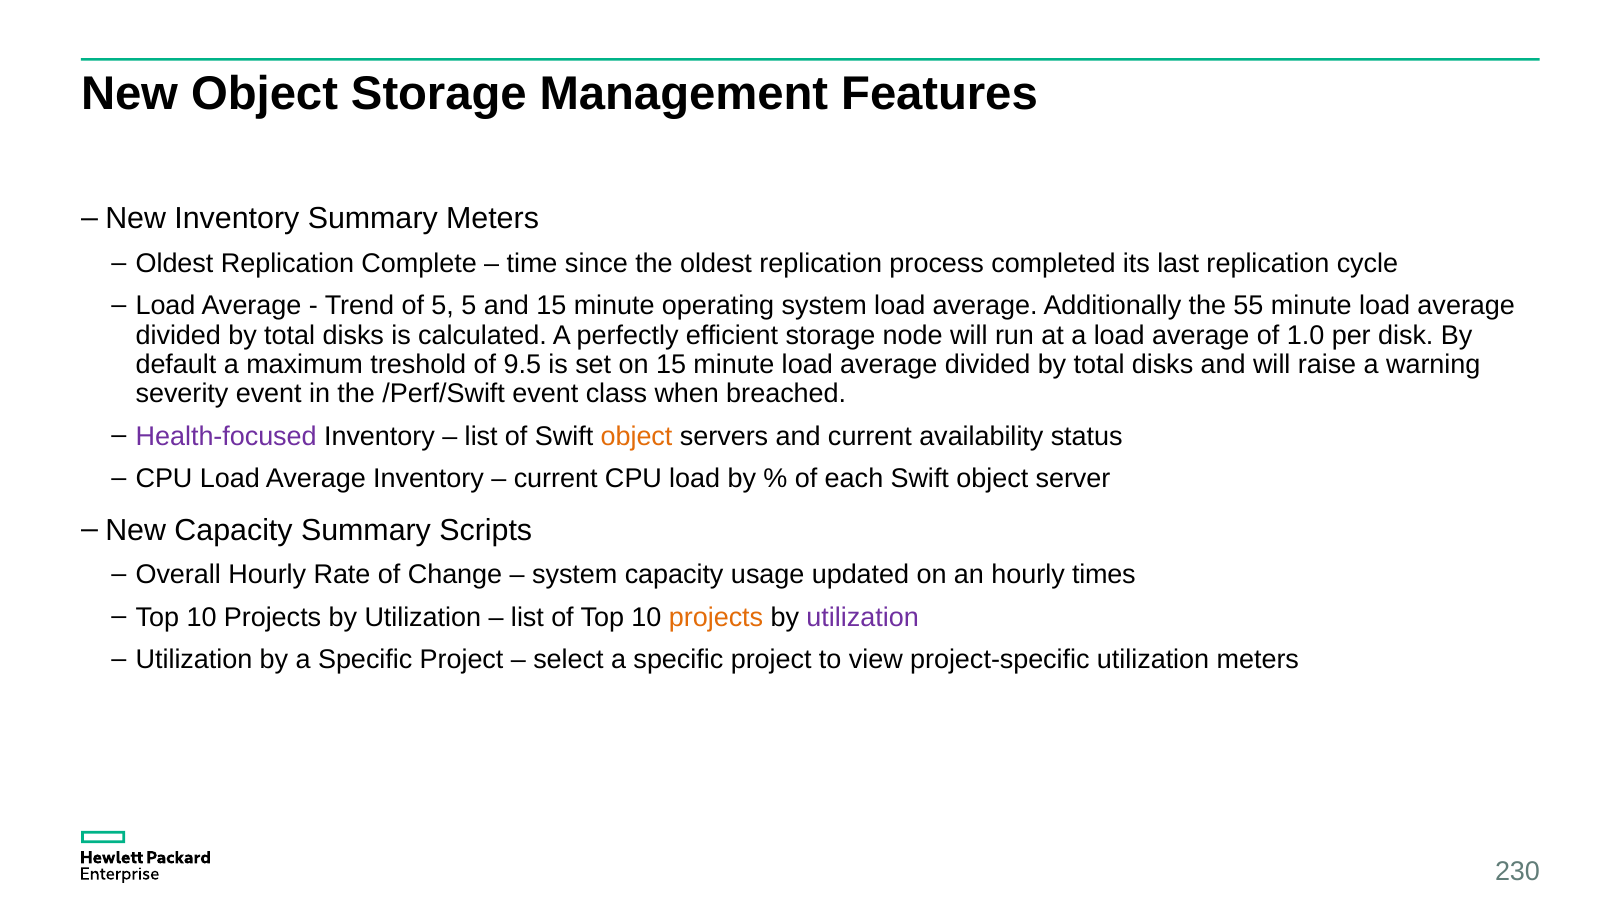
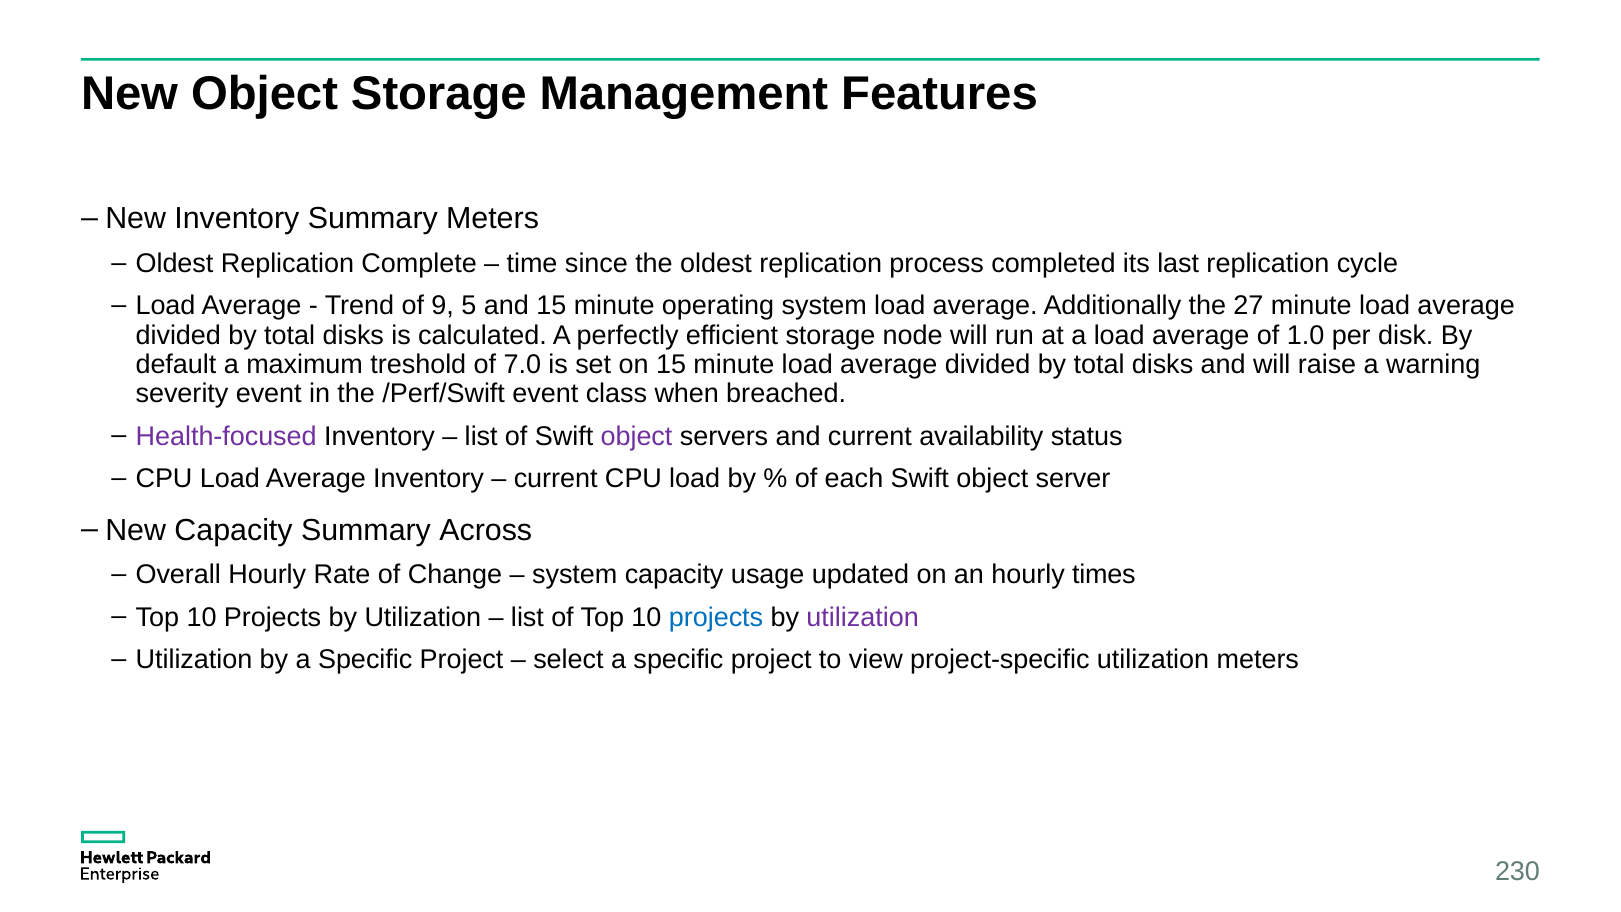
of 5: 5 -> 9
55: 55 -> 27
9.5: 9.5 -> 7.0
object at (637, 436) colour: orange -> purple
Scripts: Scripts -> Across
projects at (716, 617) colour: orange -> blue
